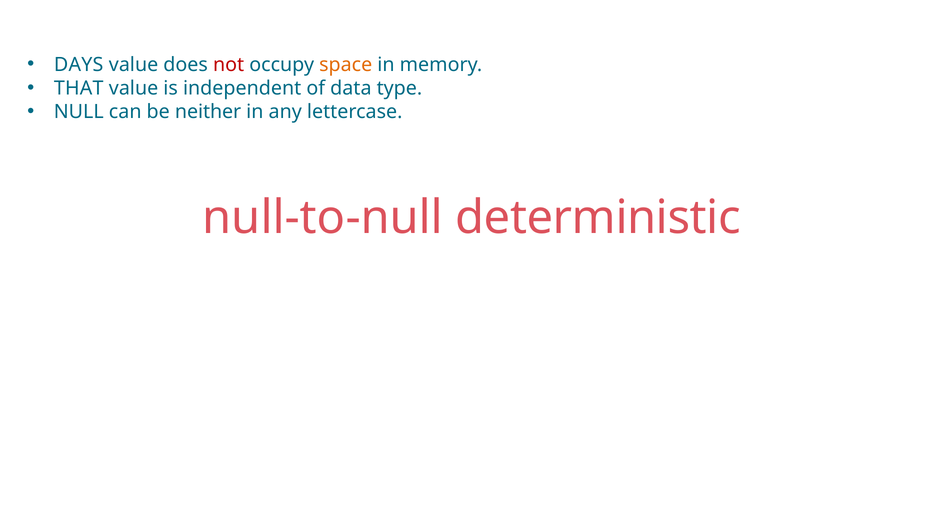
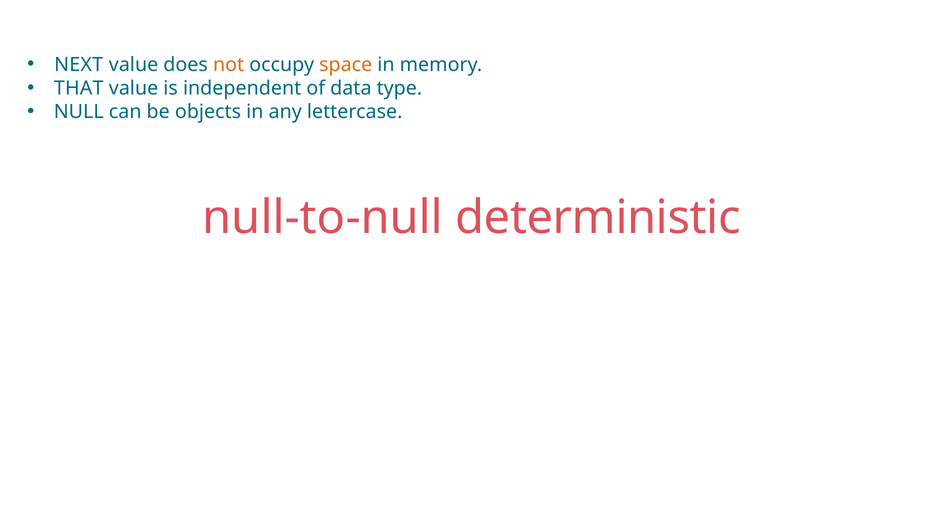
DAYS: DAYS -> NEXT
not colour: red -> orange
neither: neither -> objects
